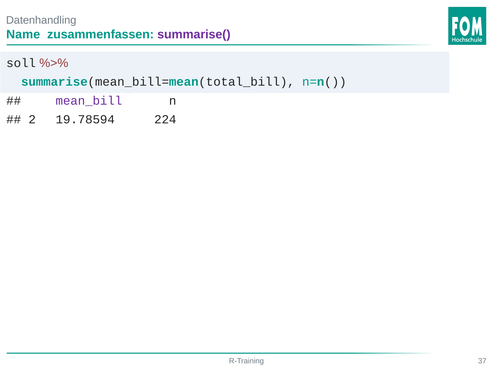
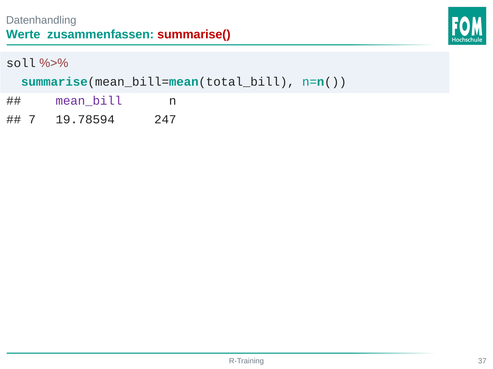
Name: Name -> Werte
summarise( colour: purple -> red
2: 2 -> 7
224: 224 -> 247
